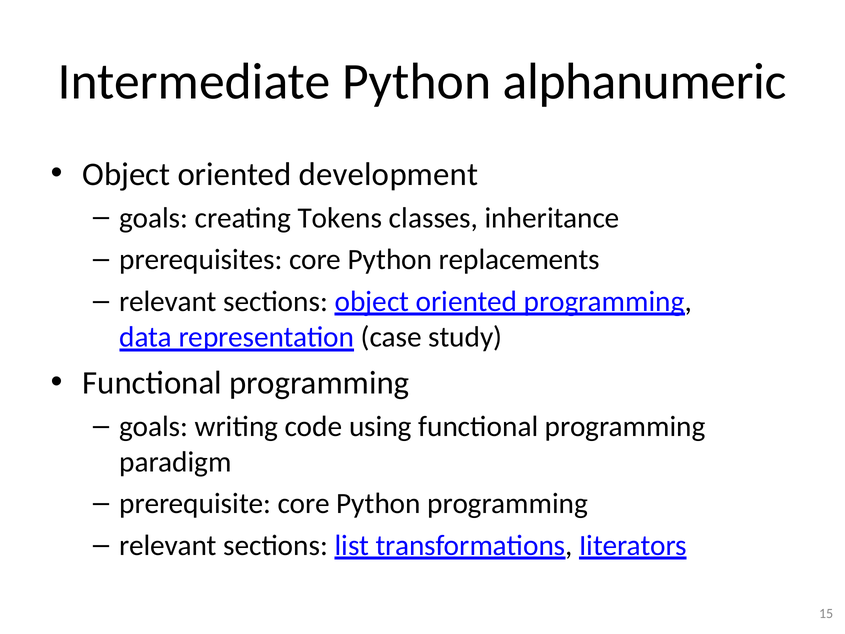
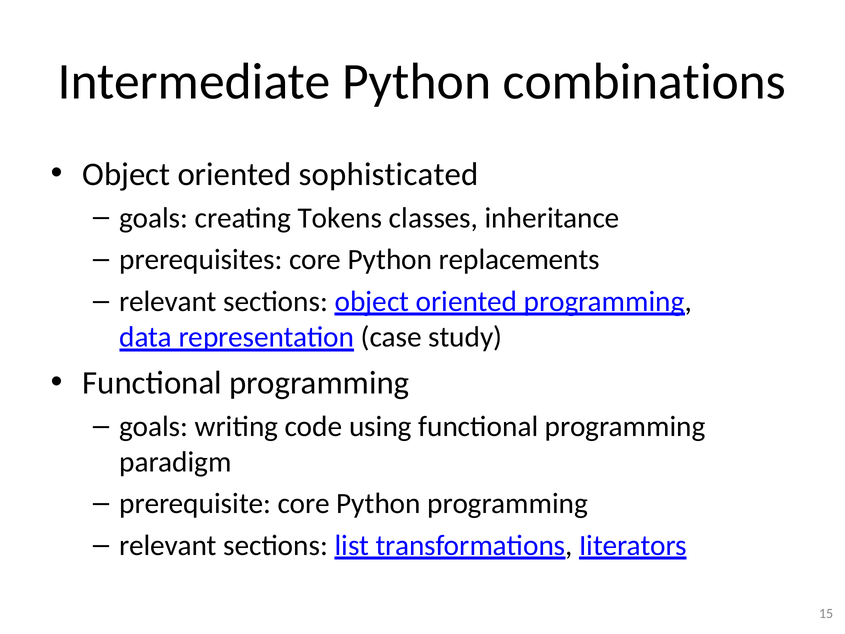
alphanumeric: alphanumeric -> combinations
development: development -> sophisticated
